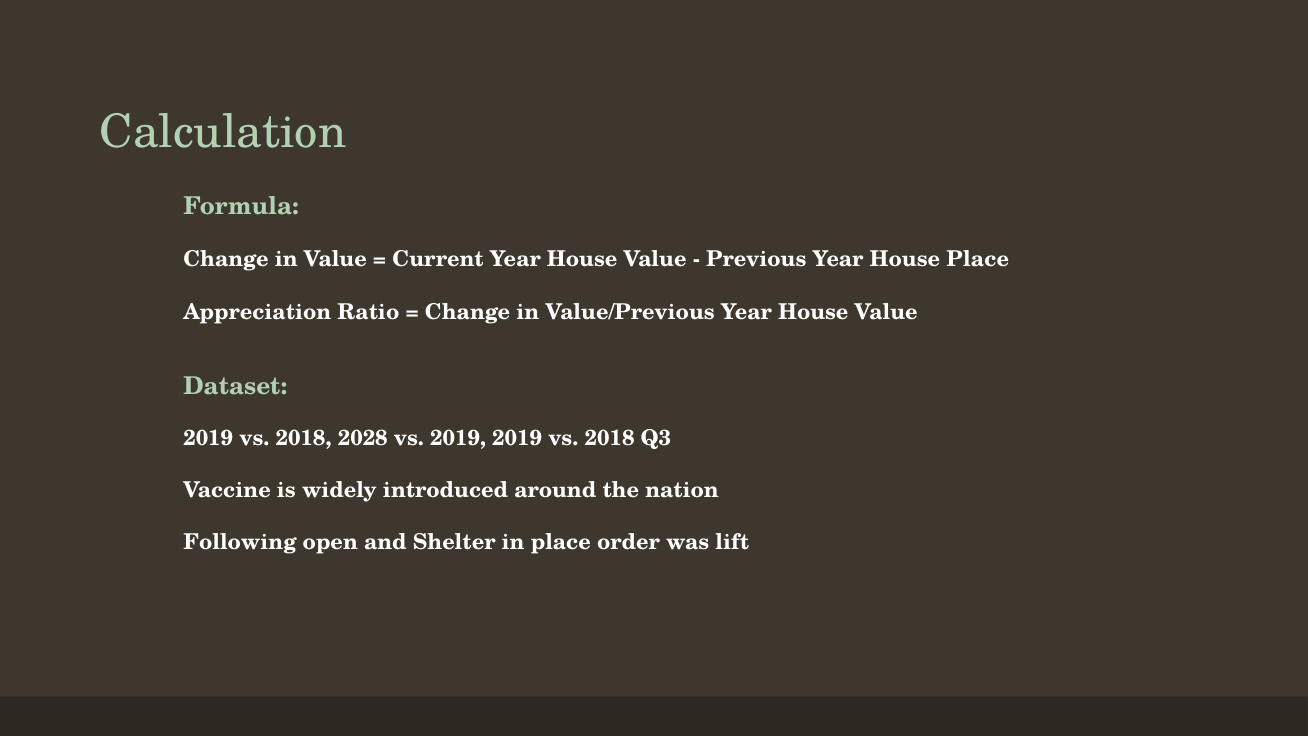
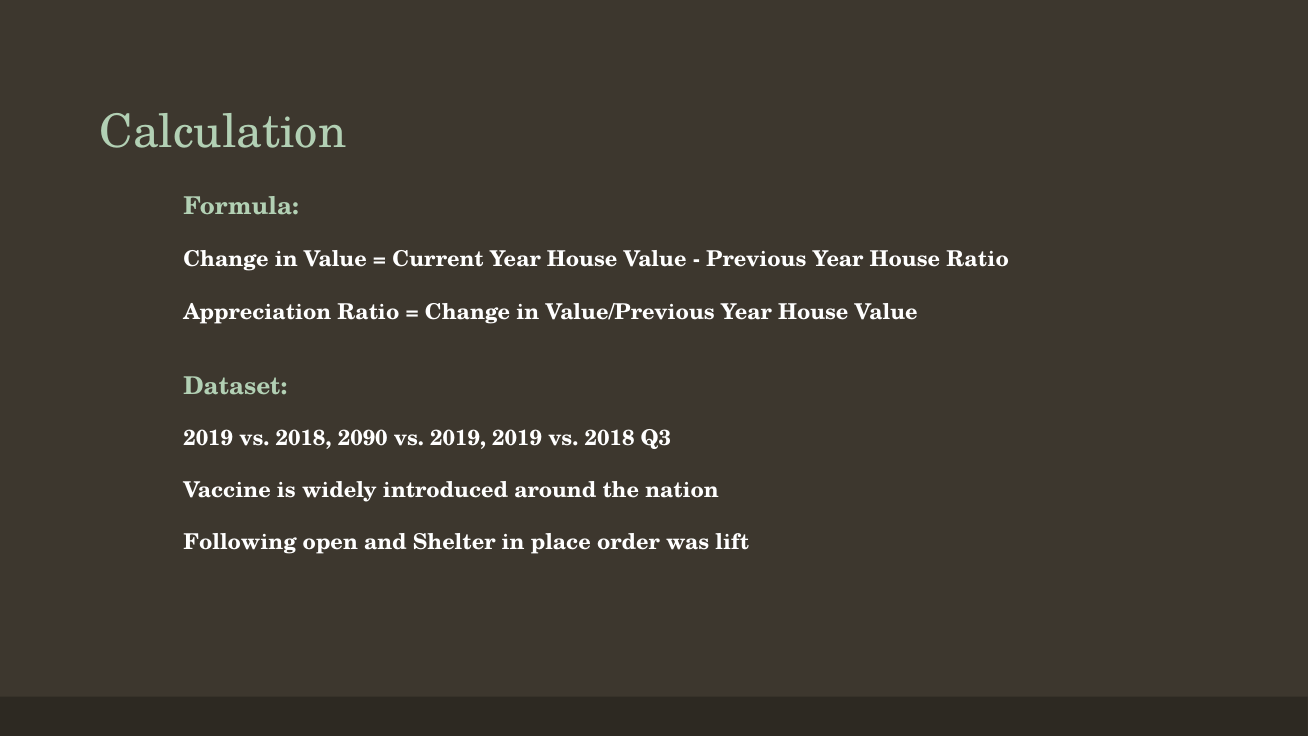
House Place: Place -> Ratio
2028: 2028 -> 2090
